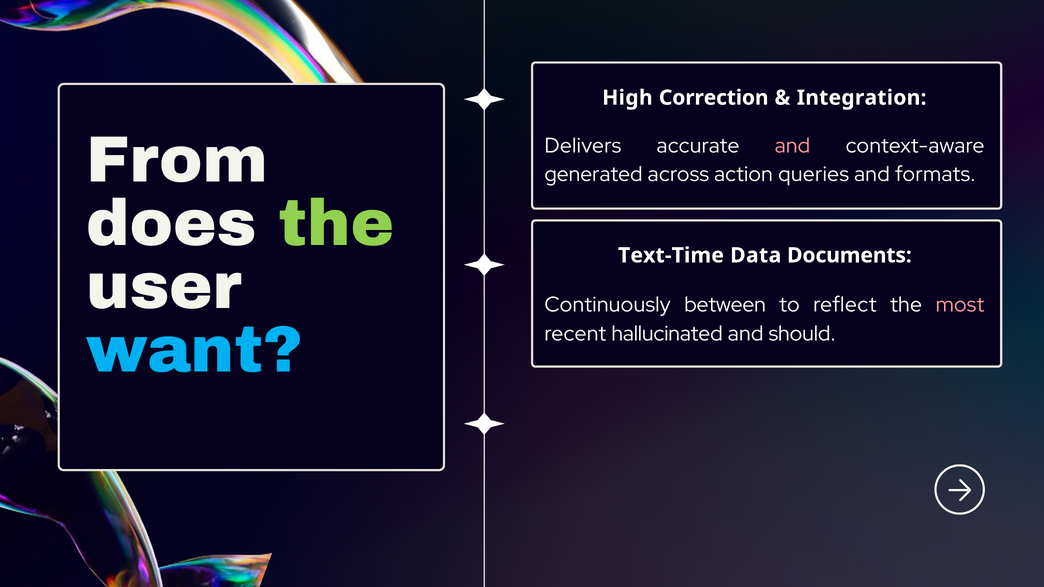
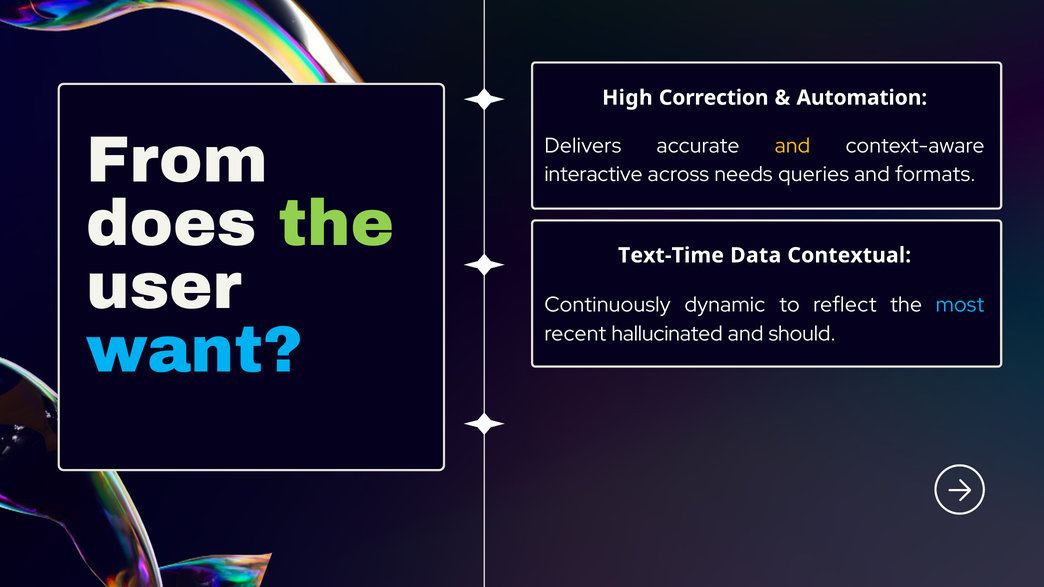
Integration: Integration -> Automation
and at (793, 146) colour: pink -> yellow
generated: generated -> interactive
action: action -> needs
Documents: Documents -> Contextual
between: between -> dynamic
most colour: pink -> light blue
